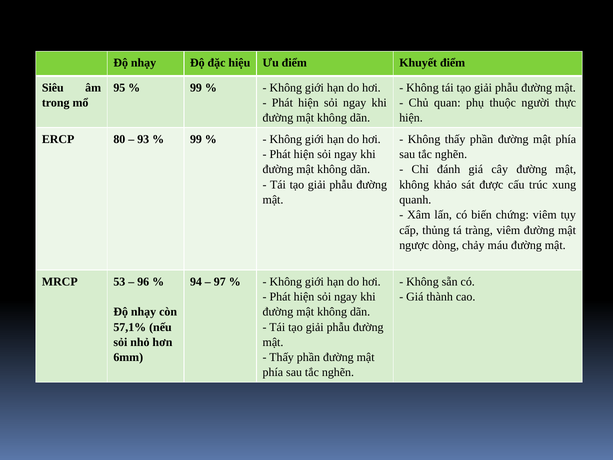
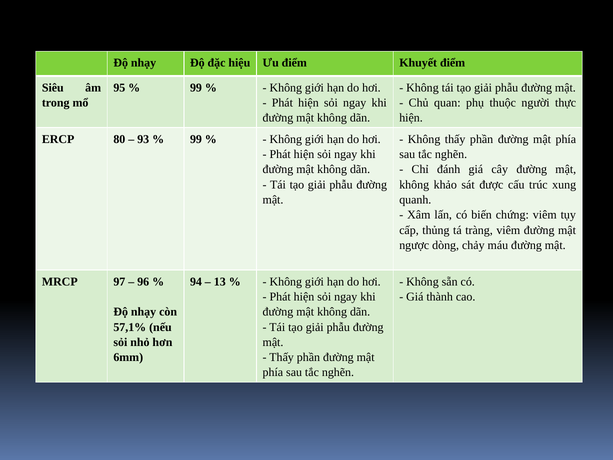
53: 53 -> 97
97: 97 -> 13
